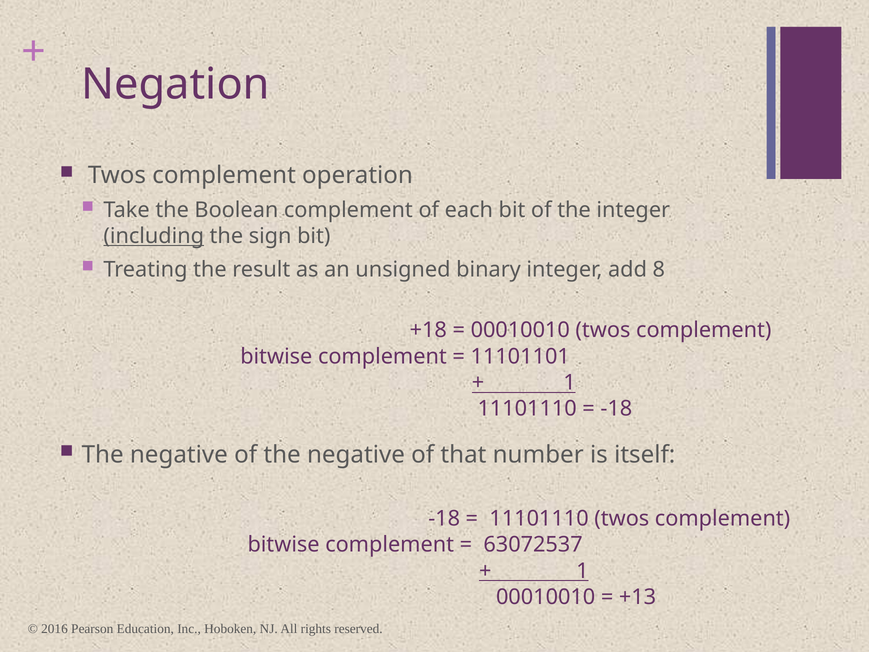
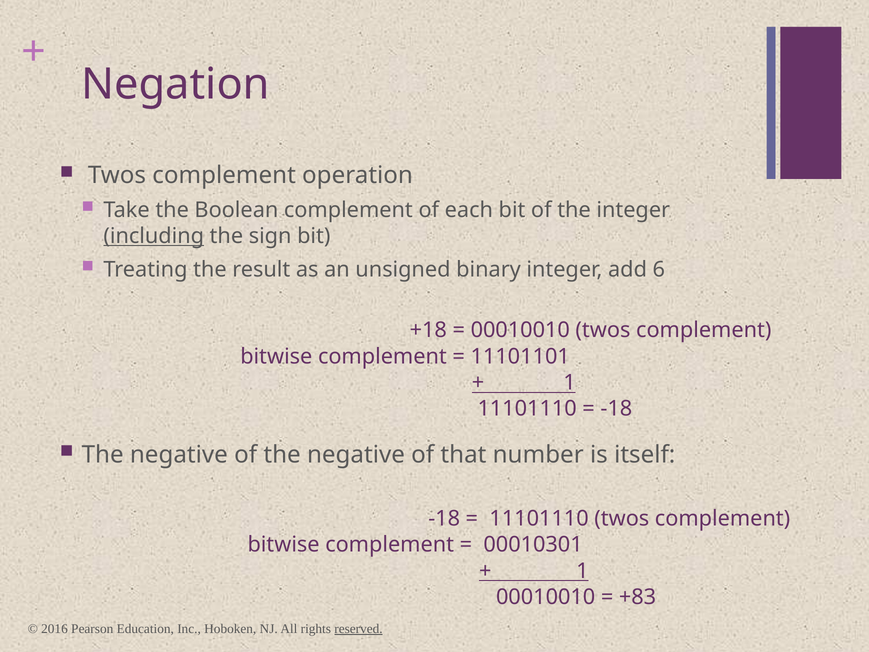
8: 8 -> 6
63072537: 63072537 -> 00010301
+13: +13 -> +83
reserved underline: none -> present
